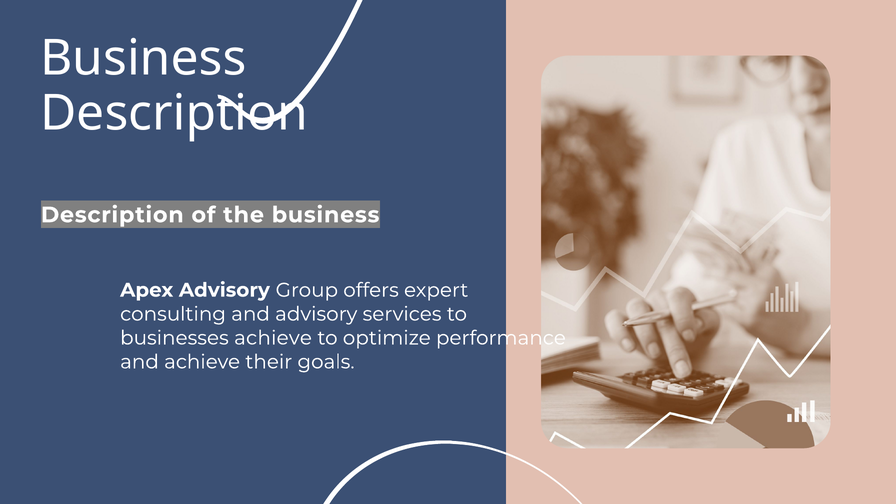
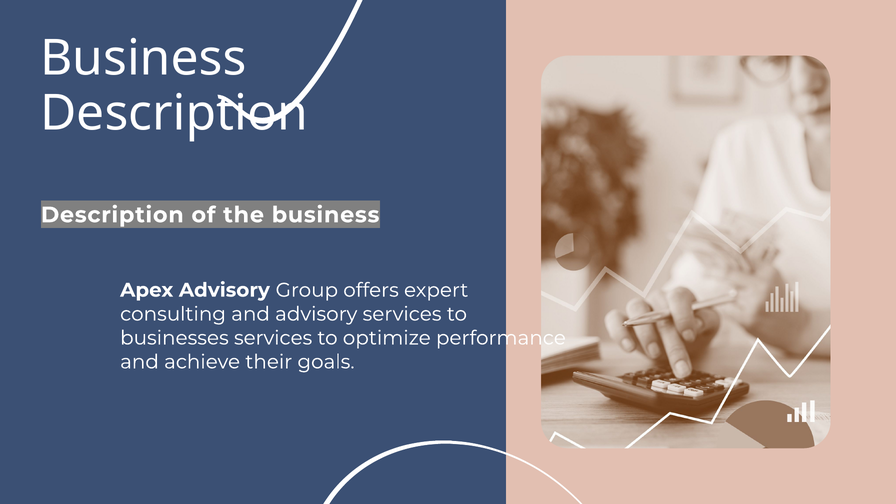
businesses achieve: achieve -> services
